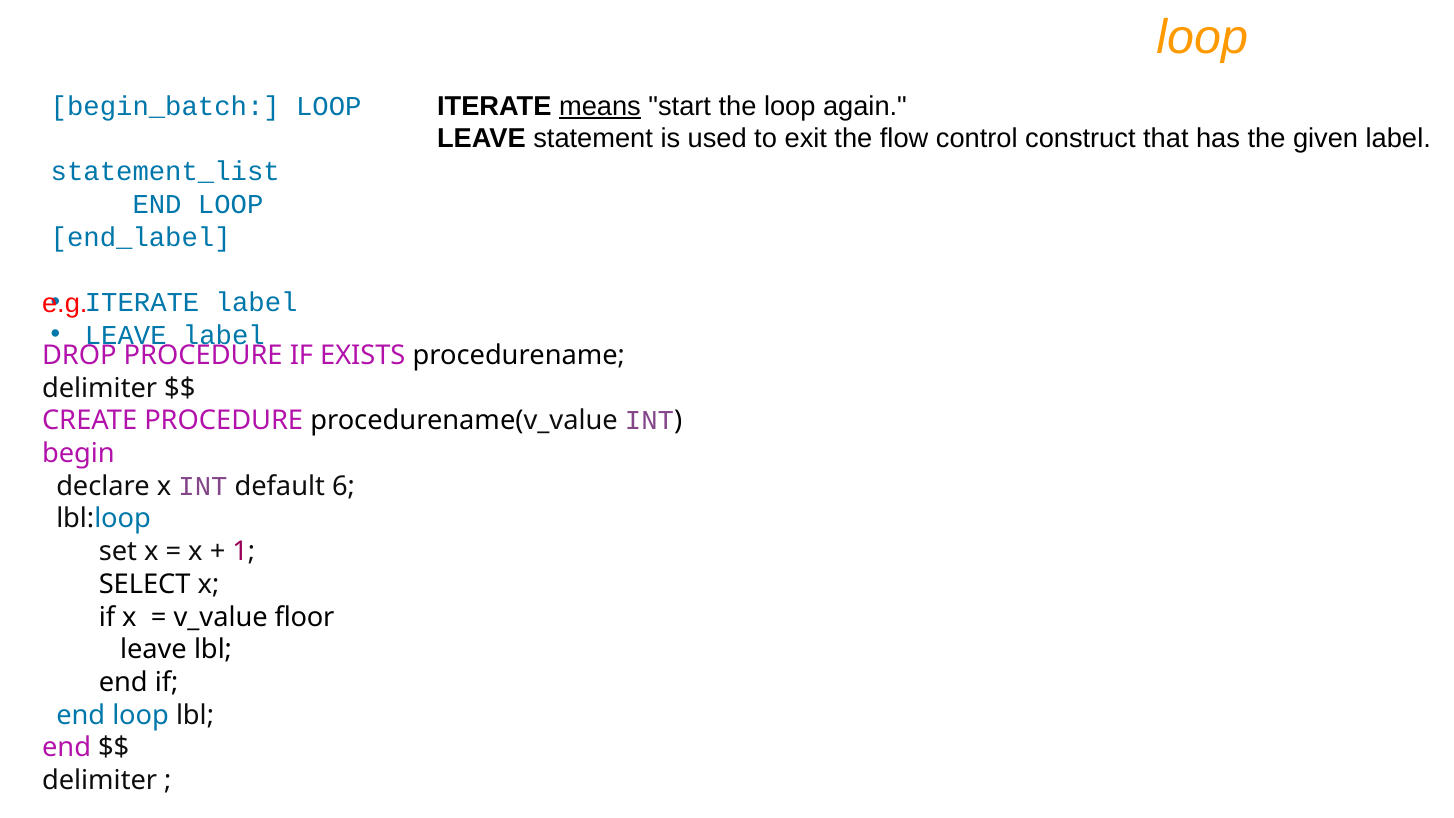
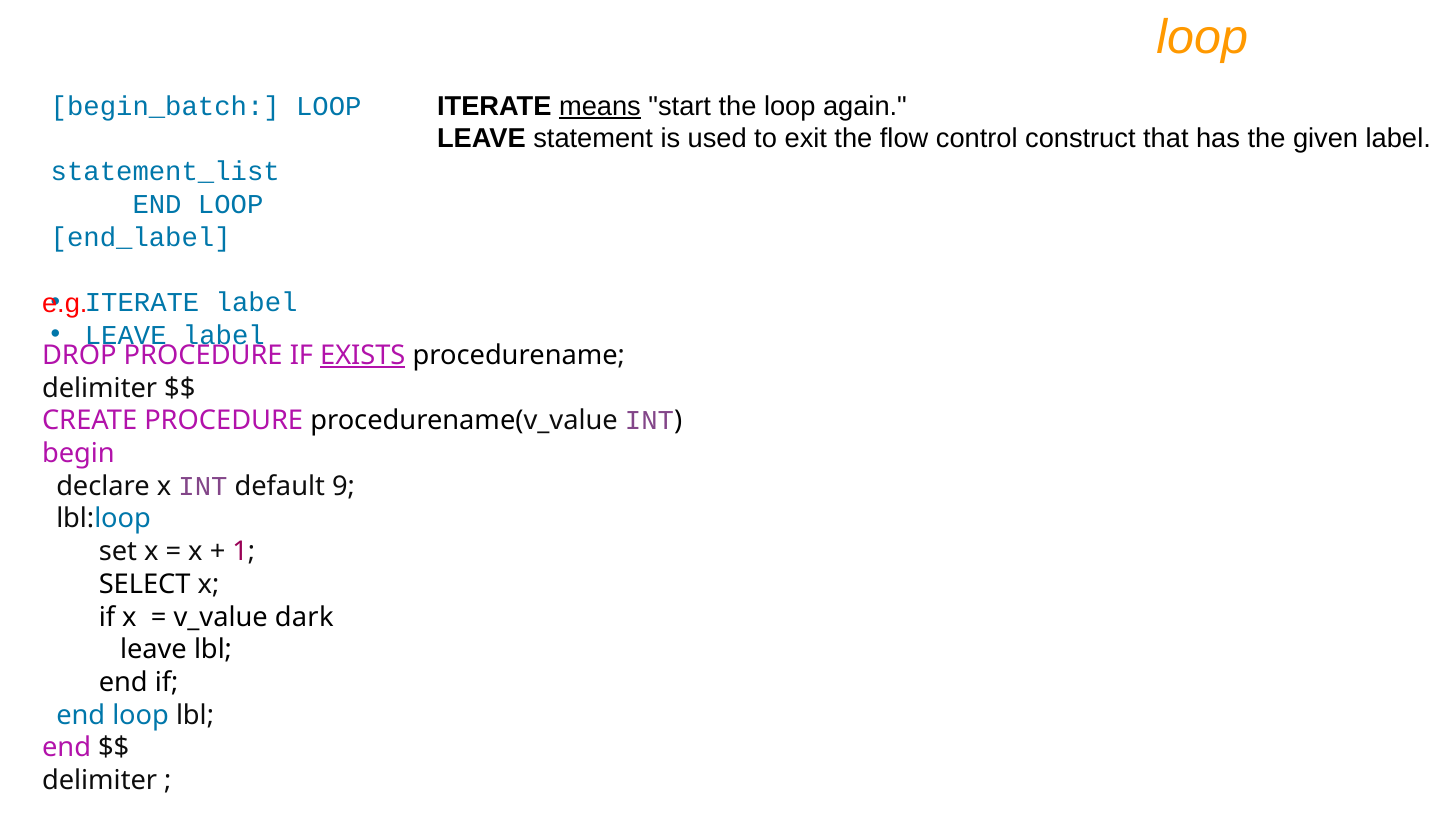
EXISTS underline: none -> present
6: 6 -> 9
floor: floor -> dark
